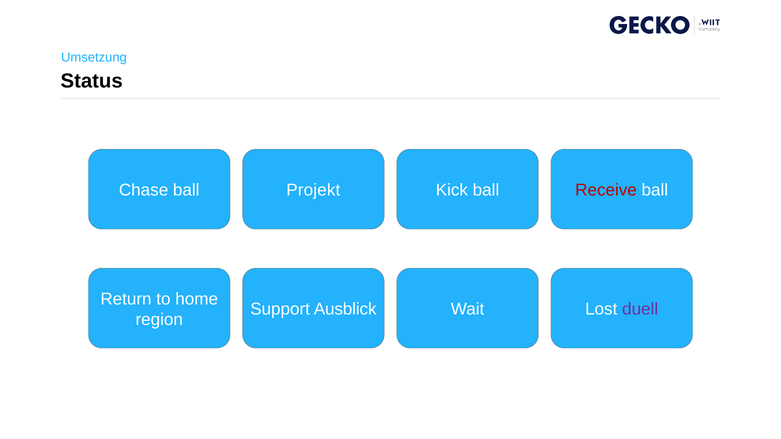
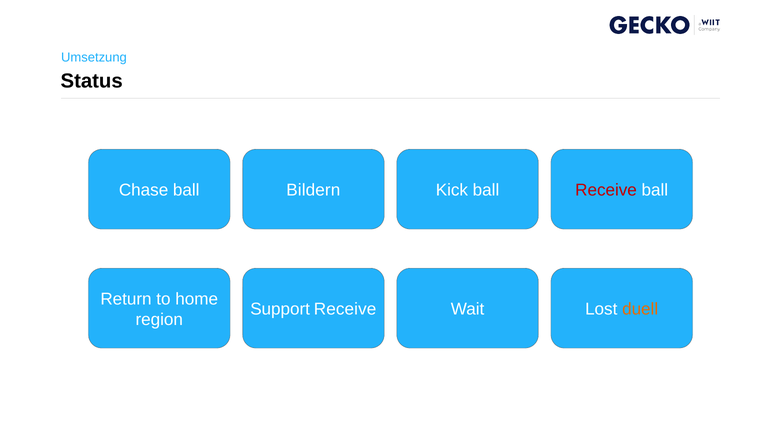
Projekt: Projekt -> Bildern
Support Ausblick: Ausblick -> Receive
duell colour: purple -> orange
